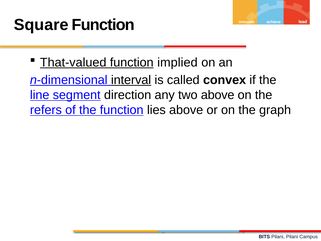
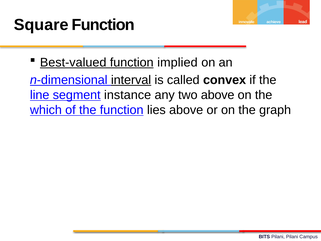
That-valued: That-valued -> Best-valued
direction: direction -> instance
refers: refers -> which
